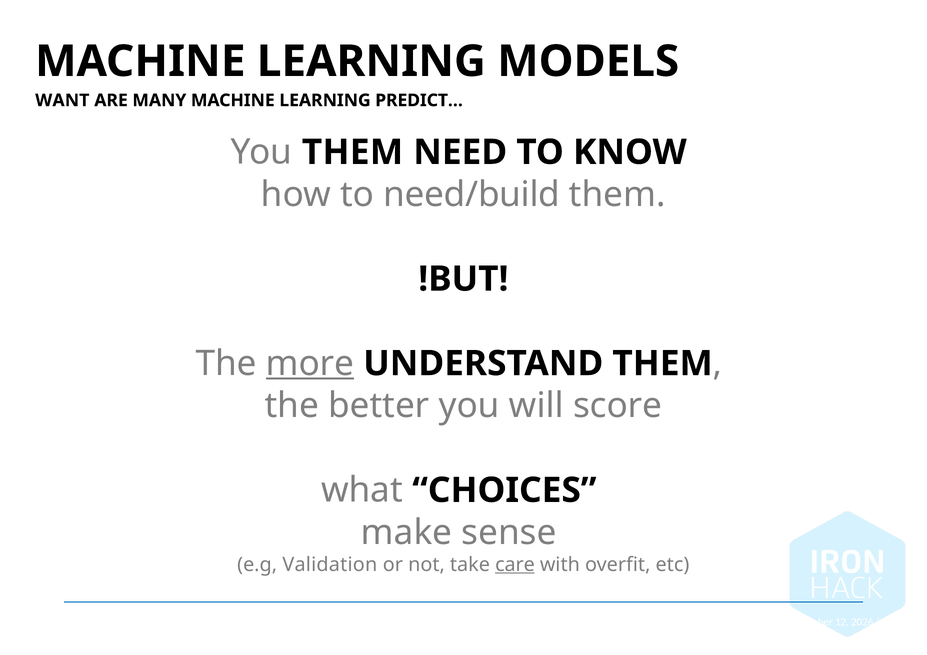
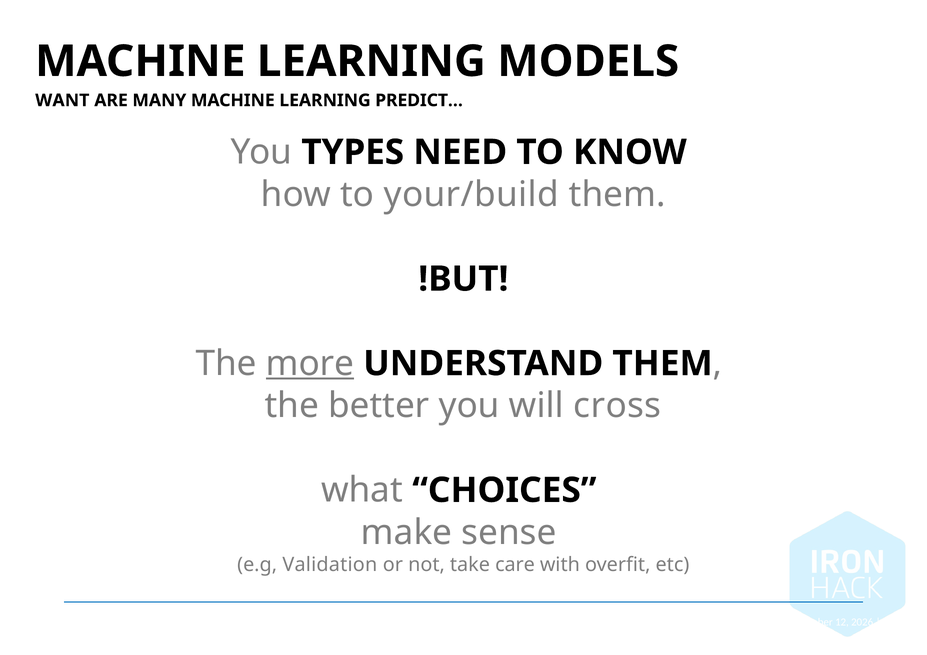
You THEM: THEM -> TYPES
need/build: need/build -> your/build
score: score -> cross
care underline: present -> none
